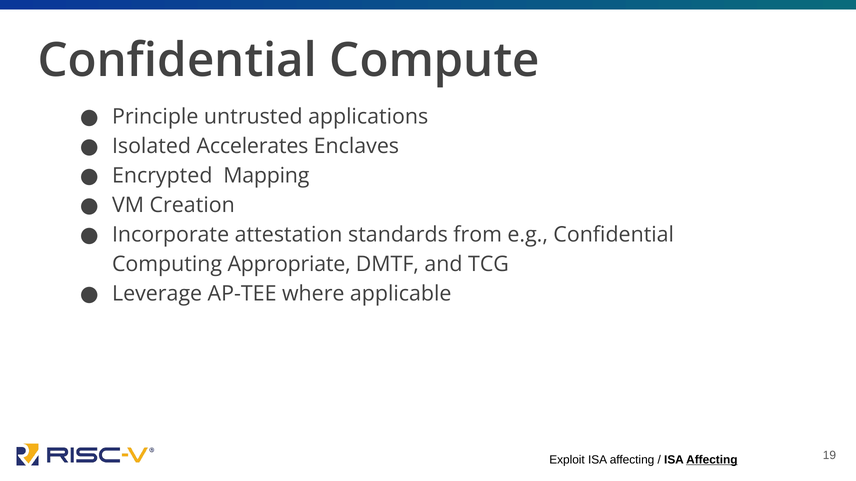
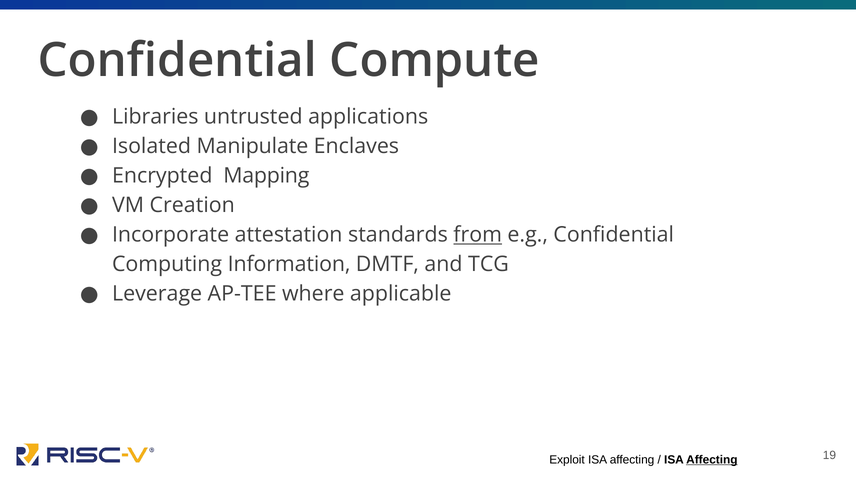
Principle: Principle -> Libraries
Accelerates: Accelerates -> Manipulate
from underline: none -> present
Appropriate: Appropriate -> Information
